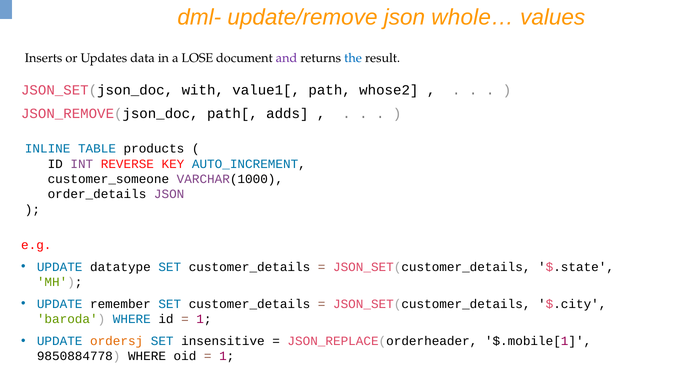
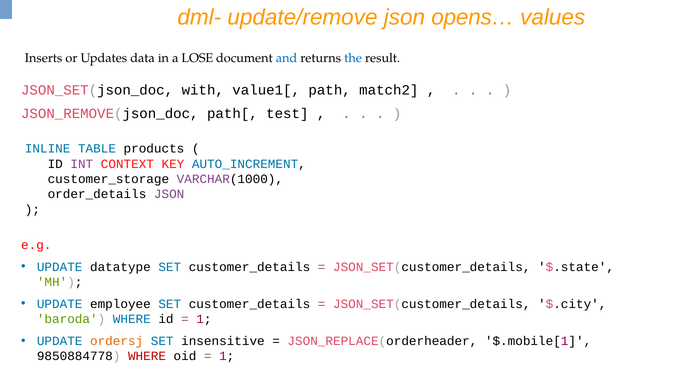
whole…: whole… -> opens…
and colour: purple -> blue
whose2: whose2 -> match2
adds: adds -> test
REVERSE: REVERSE -> CONTEXT
customer_someone: customer_someone -> customer_storage
remember: remember -> employee
WHERE at (147, 357) colour: black -> red
